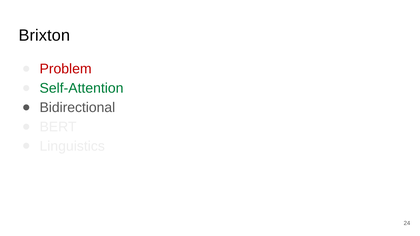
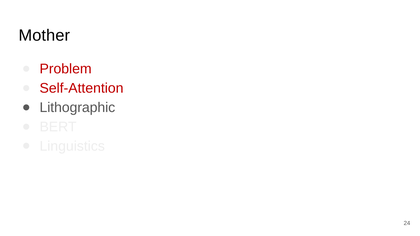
Brixton: Brixton -> Mother
Self-Attention colour: green -> red
Bidirectional: Bidirectional -> Lithographic
